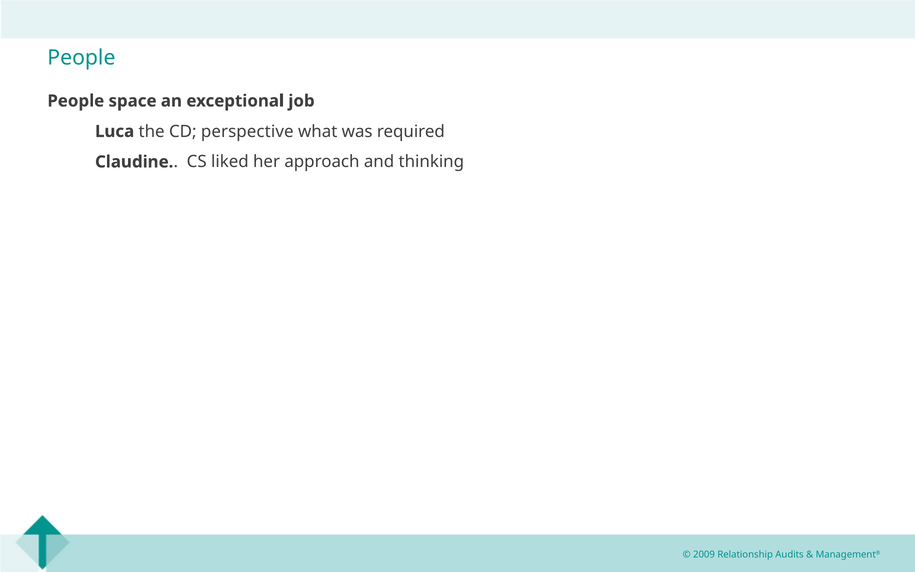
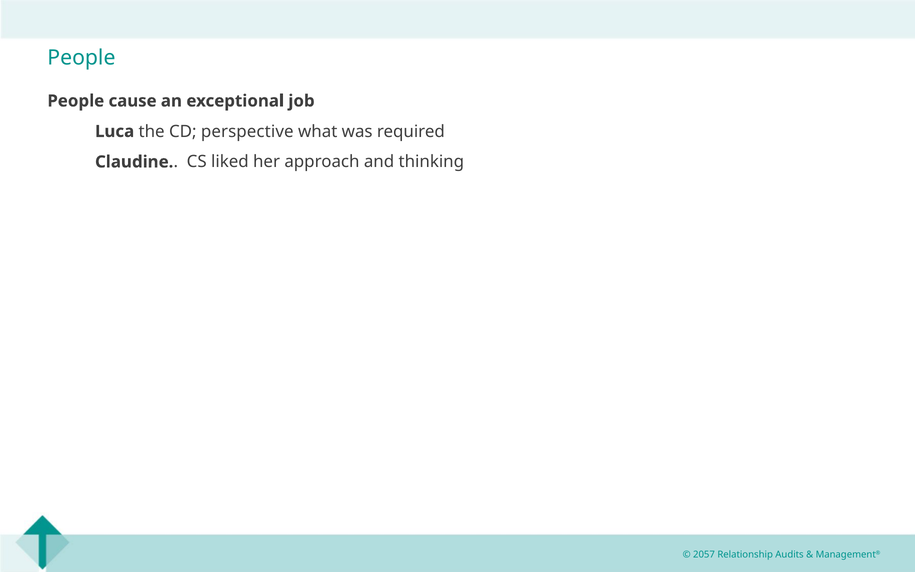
space: space -> cause
2009: 2009 -> 2057
